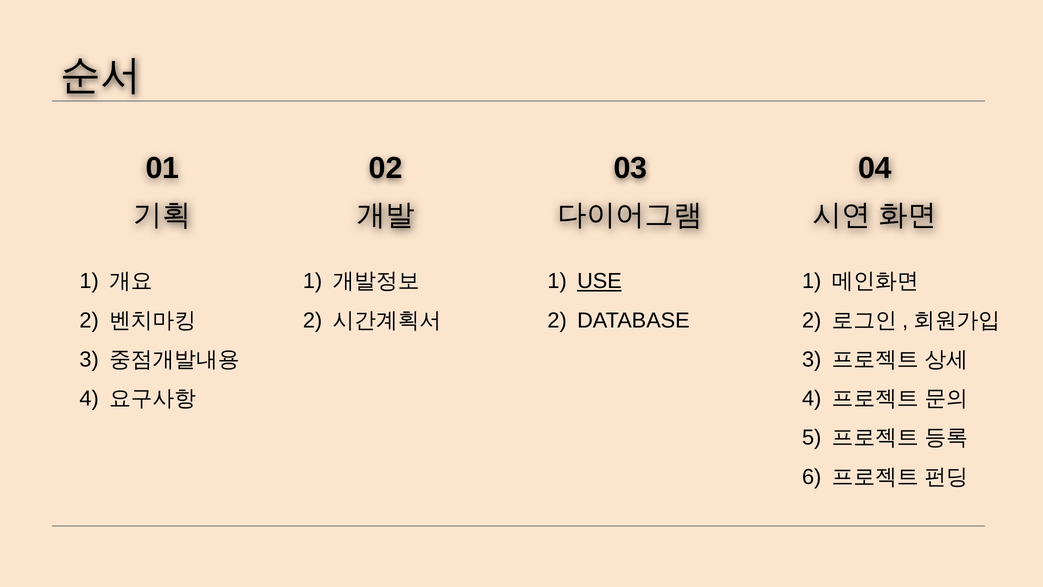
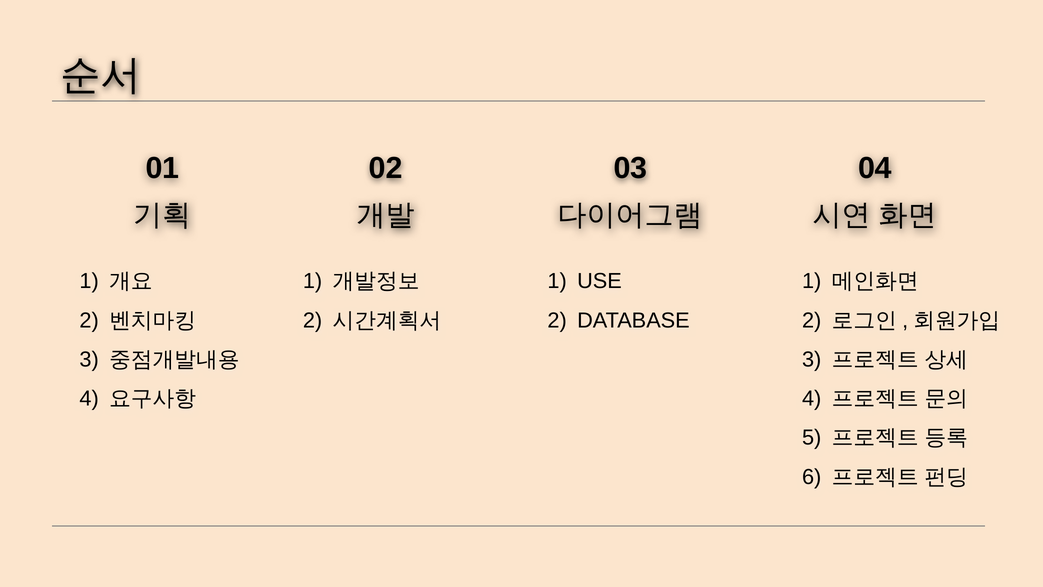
USE underline: present -> none
